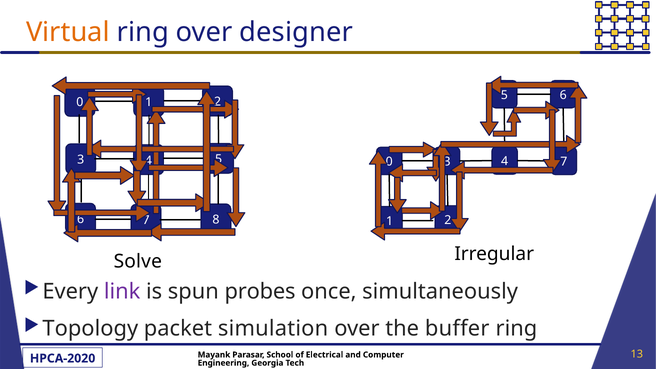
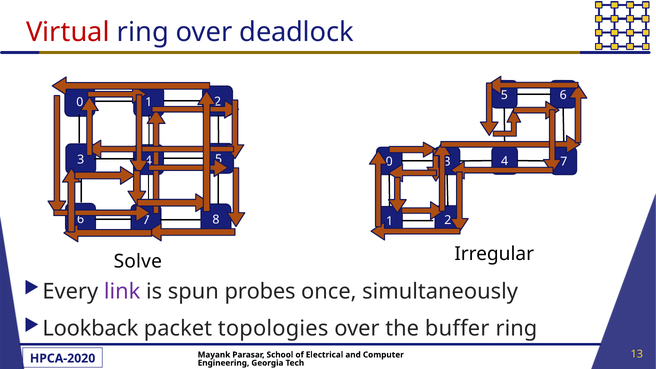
Virtual colour: orange -> red
designer: designer -> deadlock
Topology: Topology -> Lookback
simulation: simulation -> topologies
